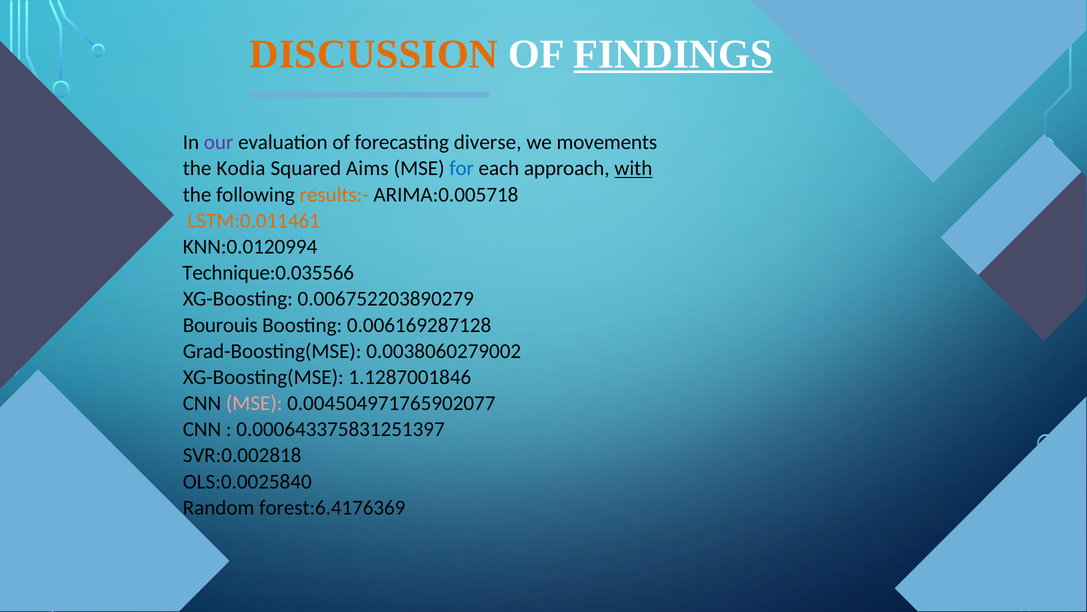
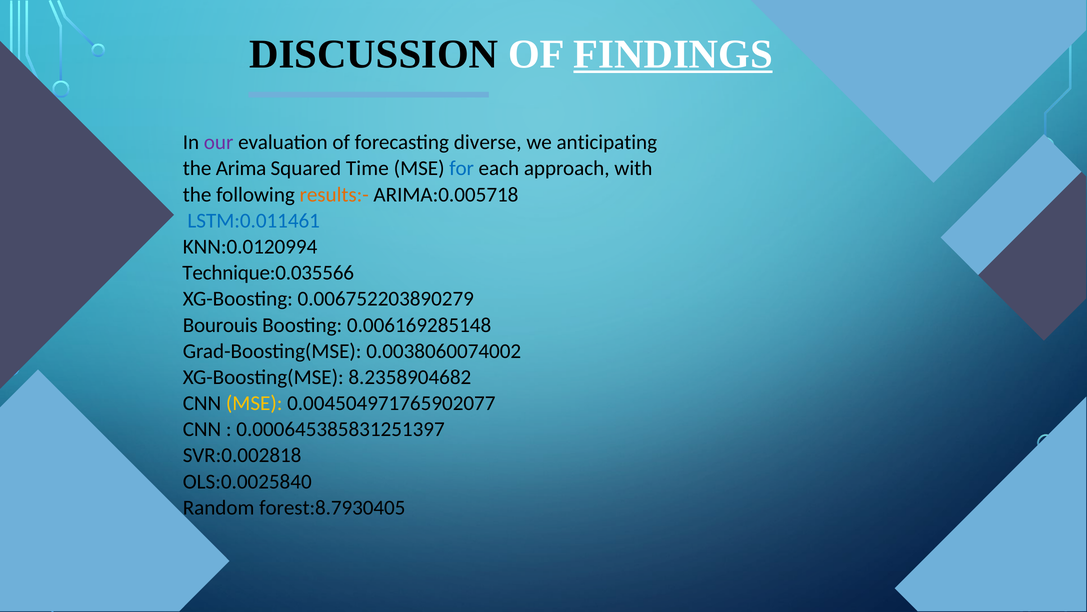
DISCUSSION colour: orange -> black
movements: movements -> anticipating
Kodia: Kodia -> Arima
Aims: Aims -> Time
with underline: present -> none
LSTM:0.011461 colour: orange -> blue
0.006169287128: 0.006169287128 -> 0.006169285148
0.0038060279002: 0.0038060279002 -> 0.0038060074002
1.1287001846: 1.1287001846 -> 8.2358904682
MSE at (254, 403) colour: pink -> yellow
0.000643375831251397: 0.000643375831251397 -> 0.000645385831251397
forest:6.4176369: forest:6.4176369 -> forest:8.7930405
